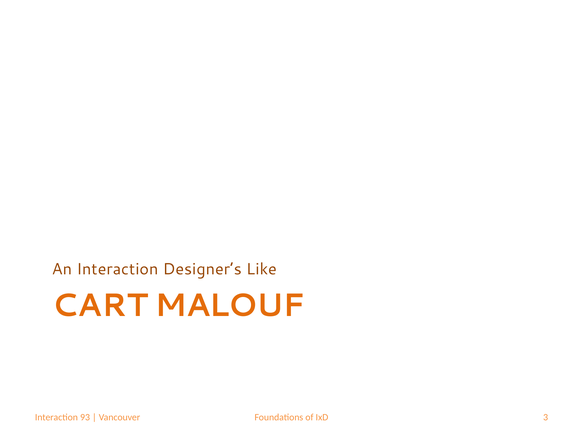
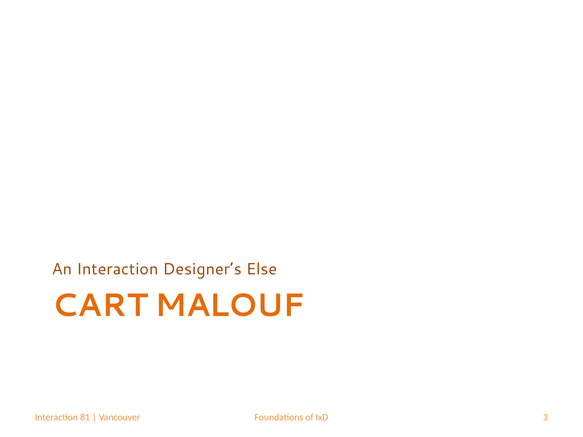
Like: Like -> Else
93: 93 -> 81
